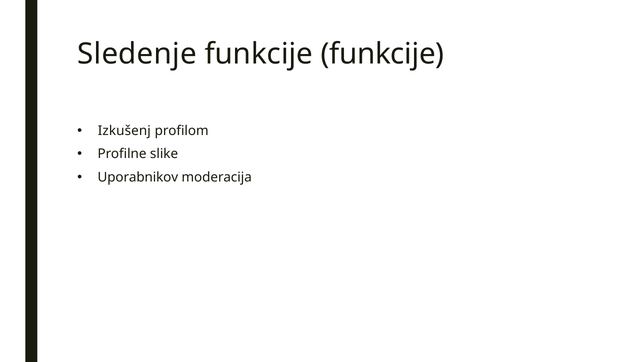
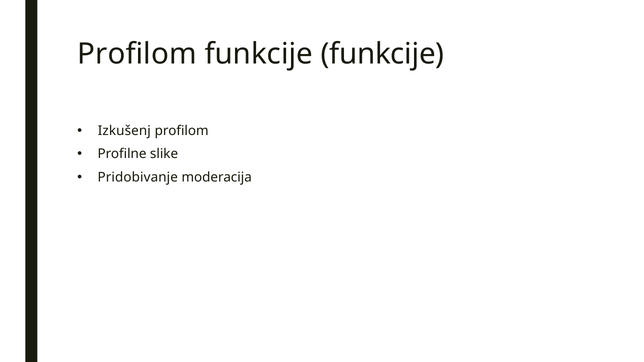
Sledenje at (137, 54): Sledenje -> Profilom
Uporabnikov: Uporabnikov -> Pridobivanje
